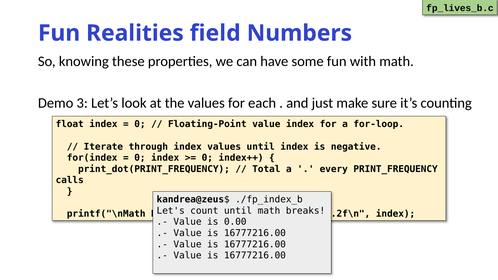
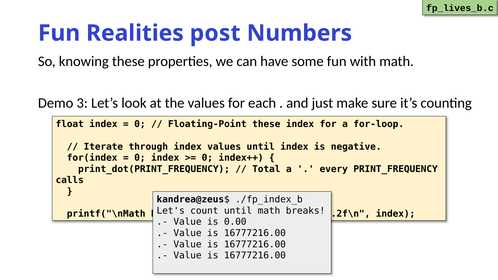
field: field -> post
Floating-Point value: value -> these
